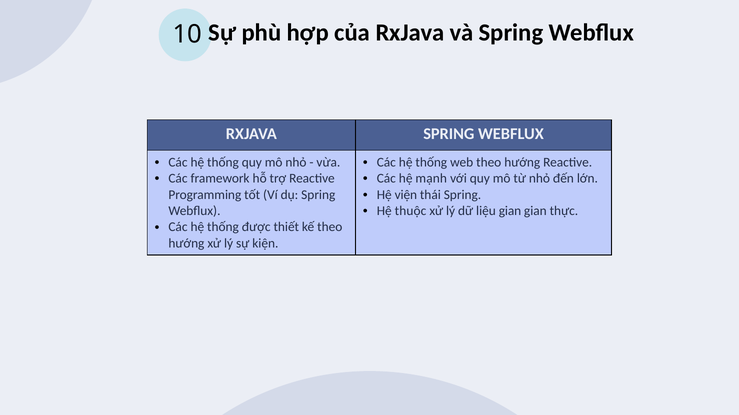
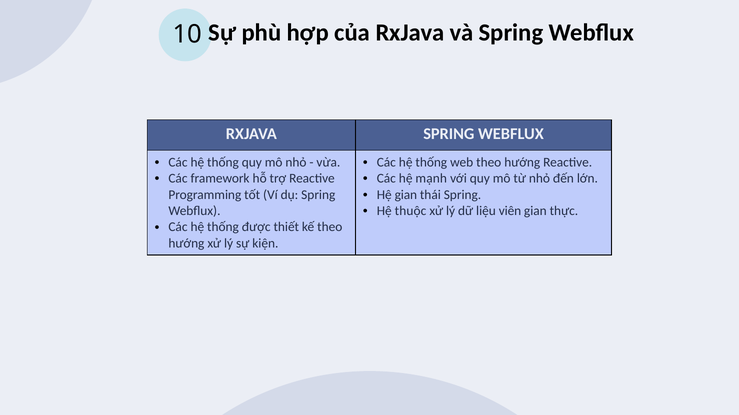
Hệ viện: viện -> gian
liệu gian: gian -> viên
